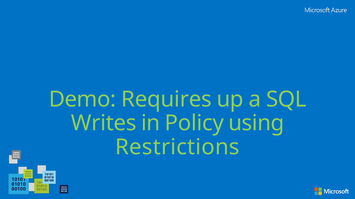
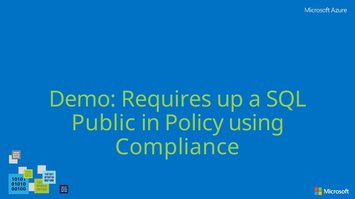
Writes: Writes -> Public
Restrictions: Restrictions -> Compliance
